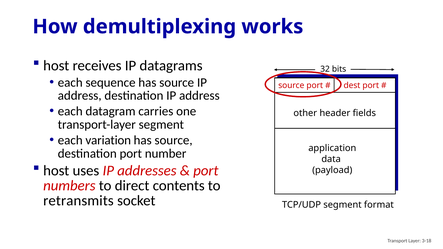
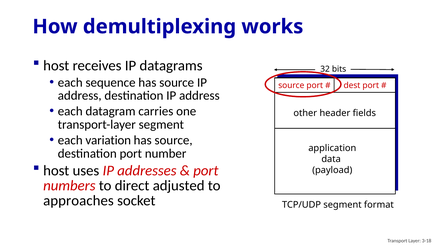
contents: contents -> adjusted
retransmits: retransmits -> approaches
